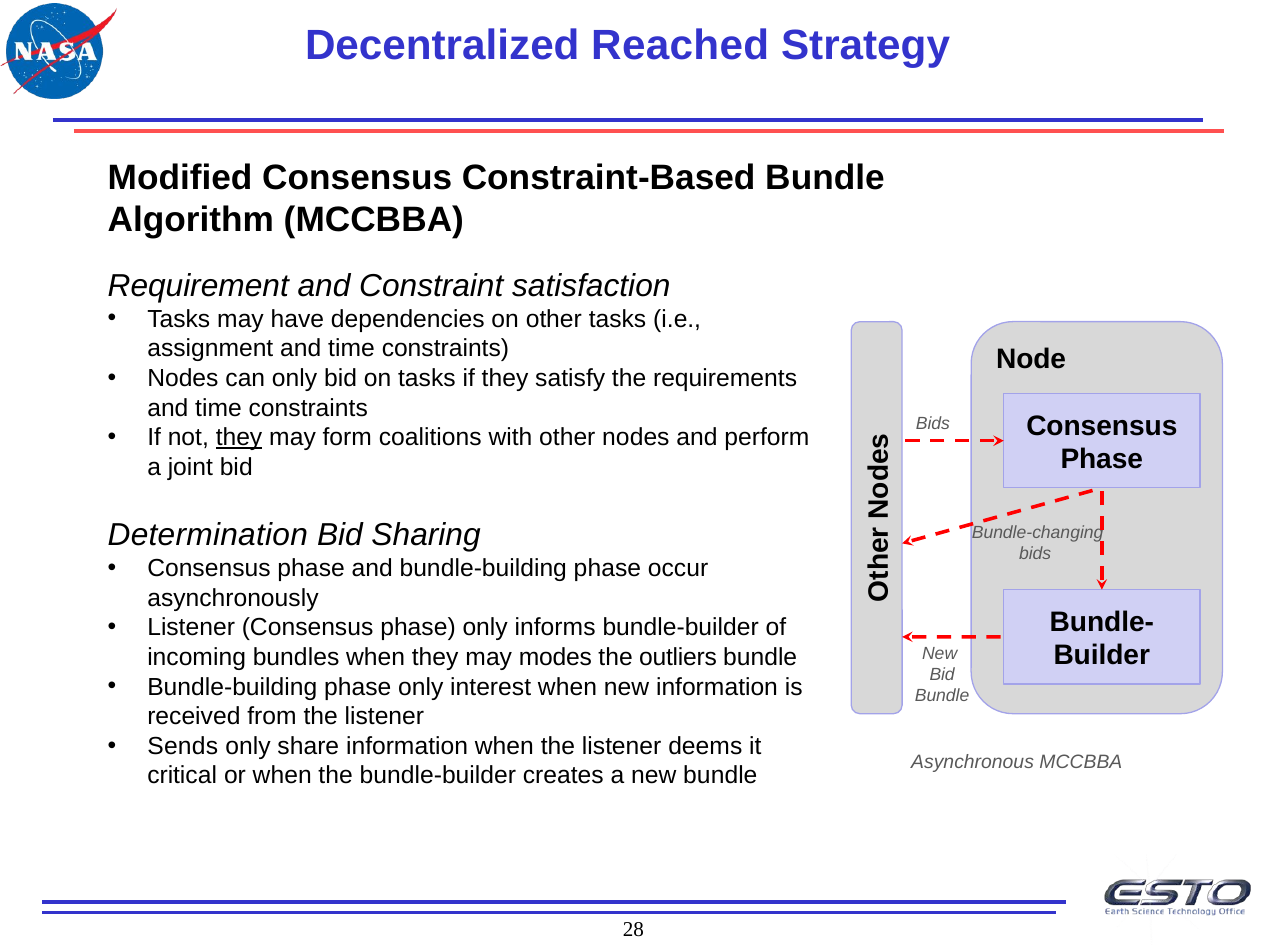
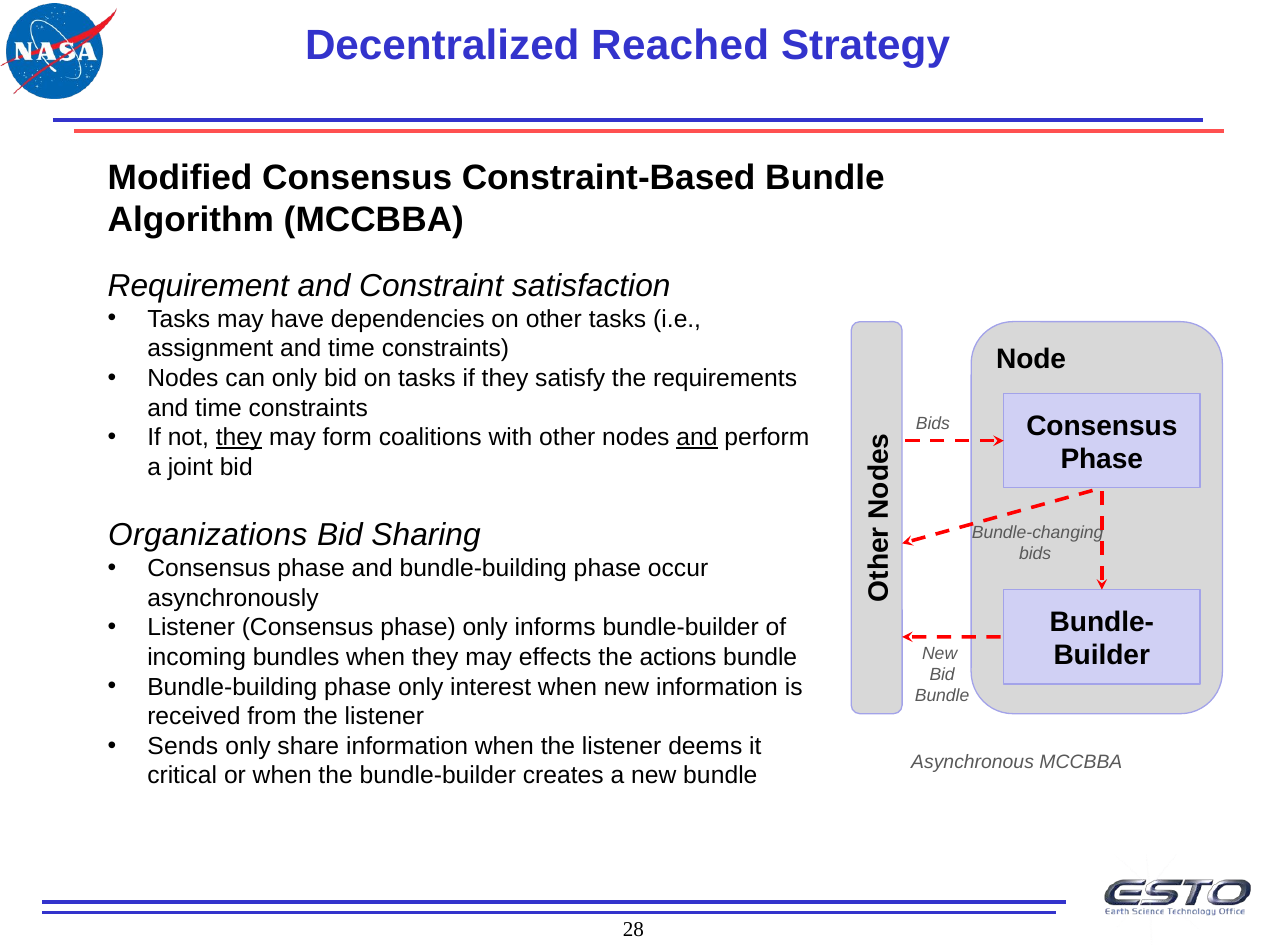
and at (697, 437) underline: none -> present
Determination: Determination -> Organizations
modes: modes -> effects
outliers: outliers -> actions
